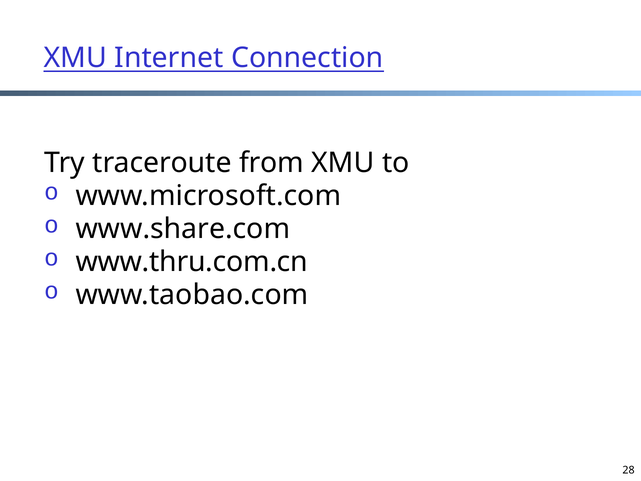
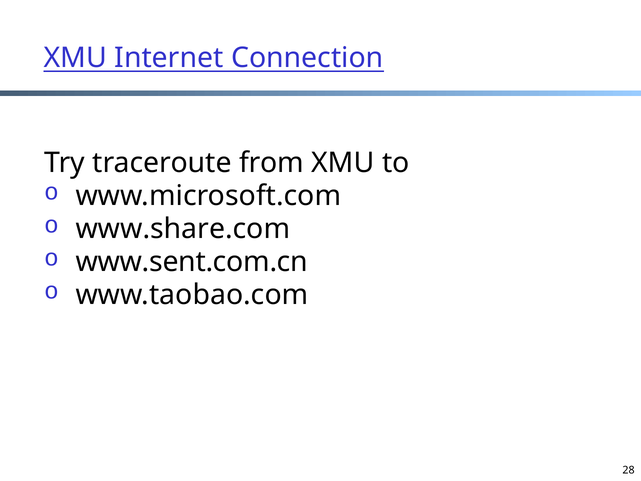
www.thru.com.cn: www.thru.com.cn -> www.sent.com.cn
